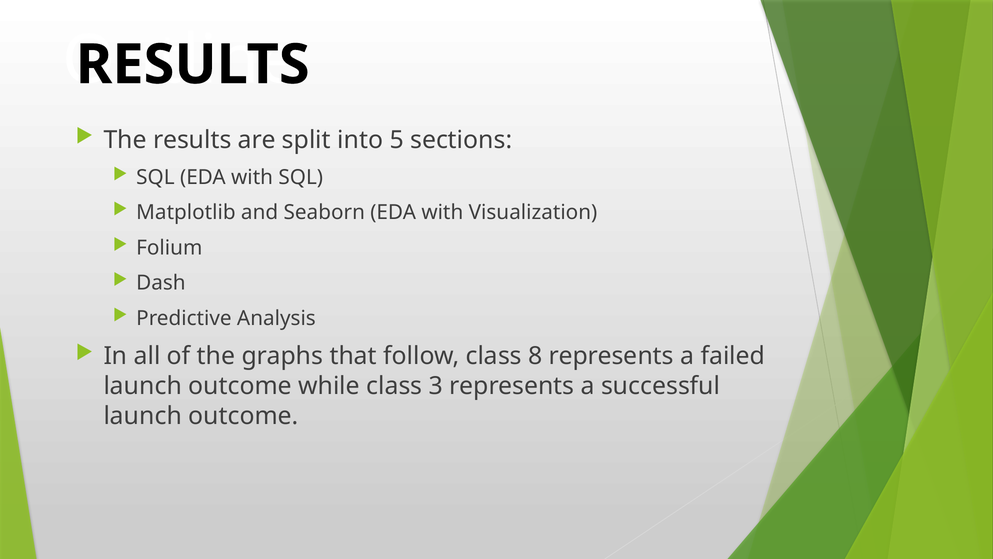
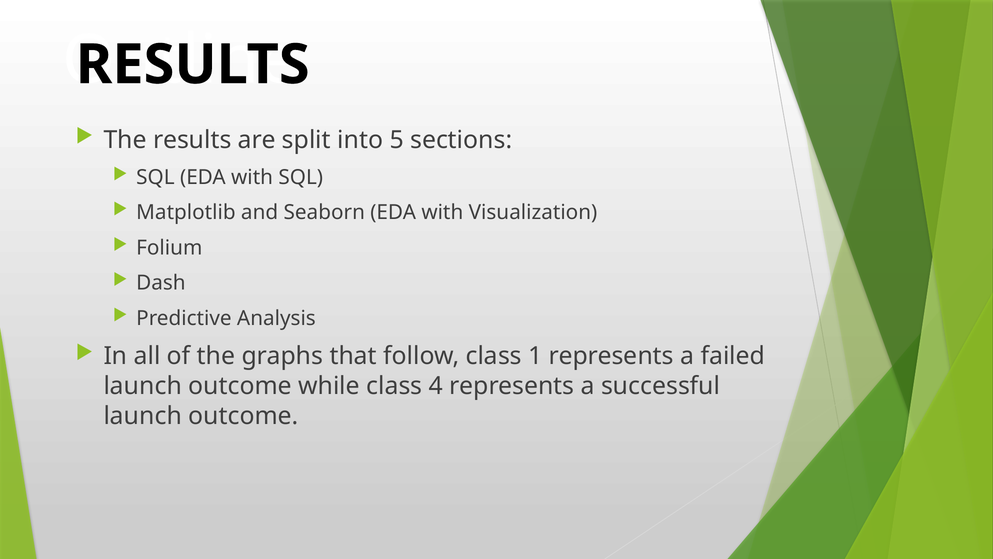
8: 8 -> 1
3: 3 -> 4
